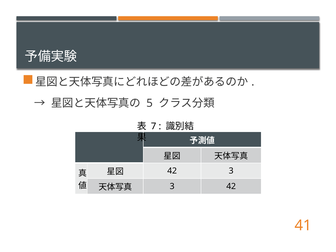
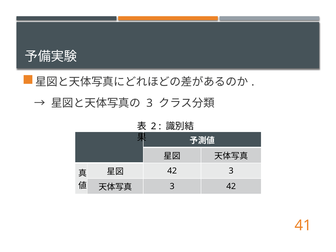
5 at (150, 103): 5 -> 3
7: 7 -> 2
